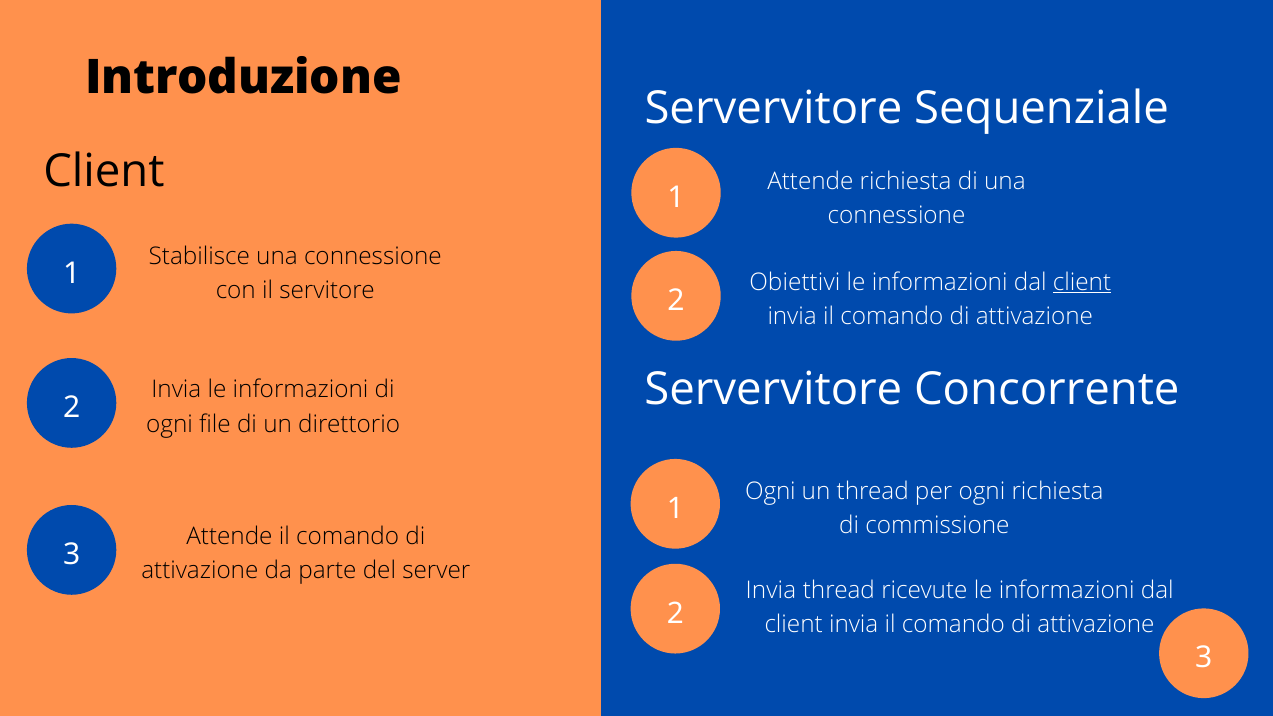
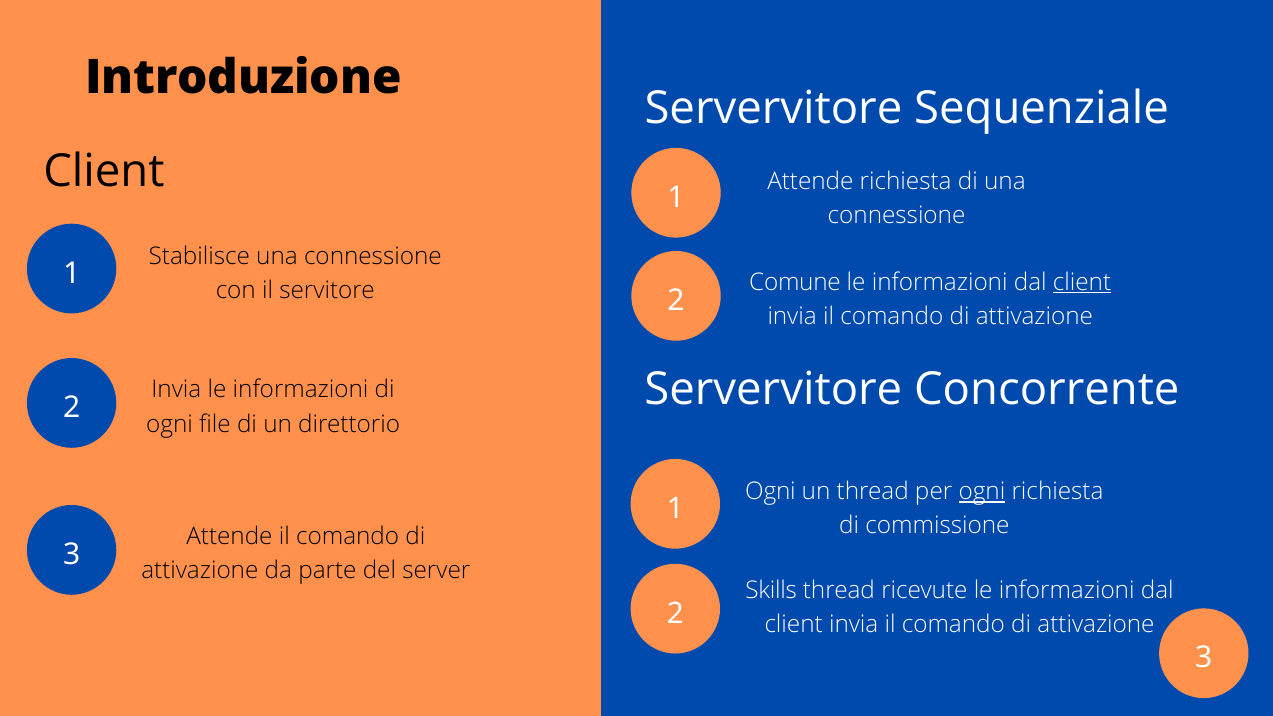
Obiettivi: Obiettivi -> Comune
ogni at (982, 491) underline: none -> present
Invia at (771, 590): Invia -> Skills
